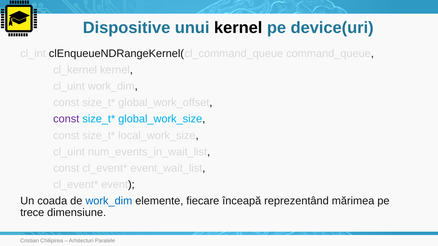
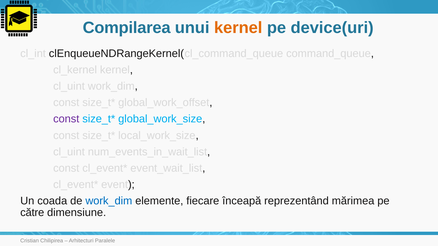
Dispositive: Dispositive -> Compilarea
kernel at (238, 28) colour: black -> orange
trece: trece -> către
